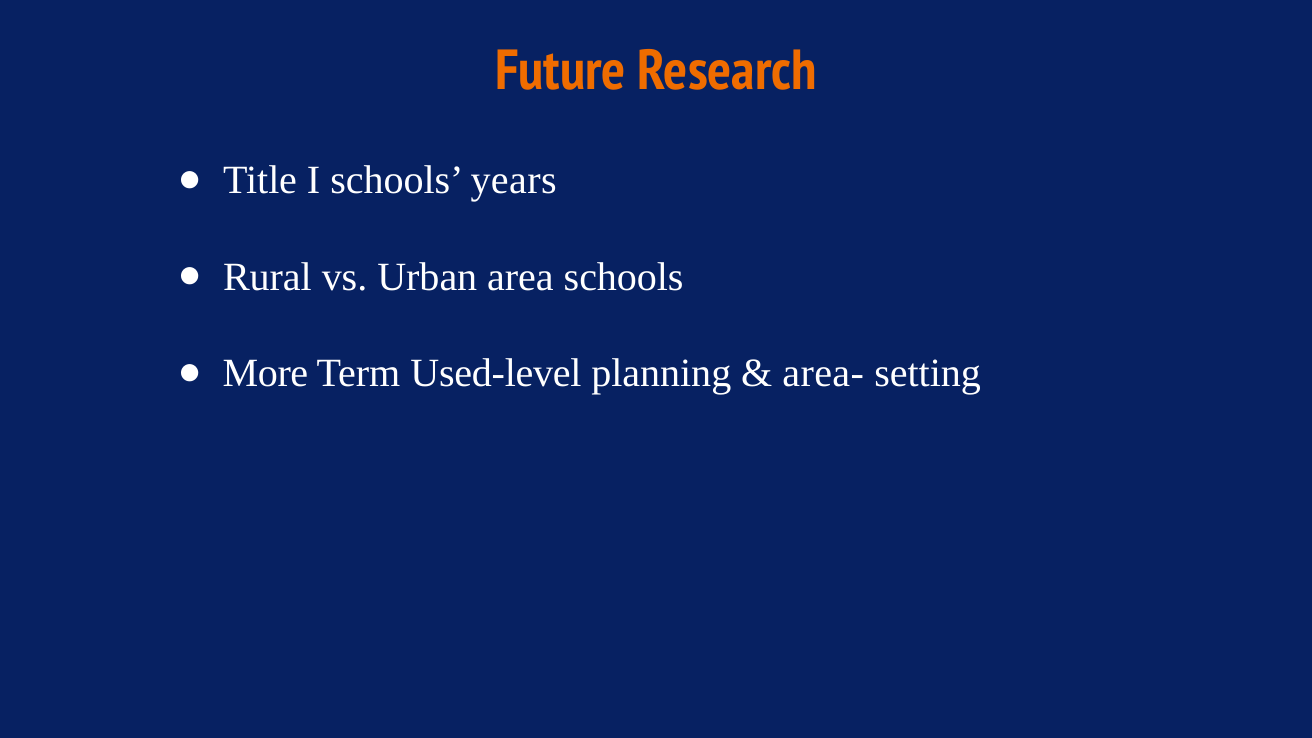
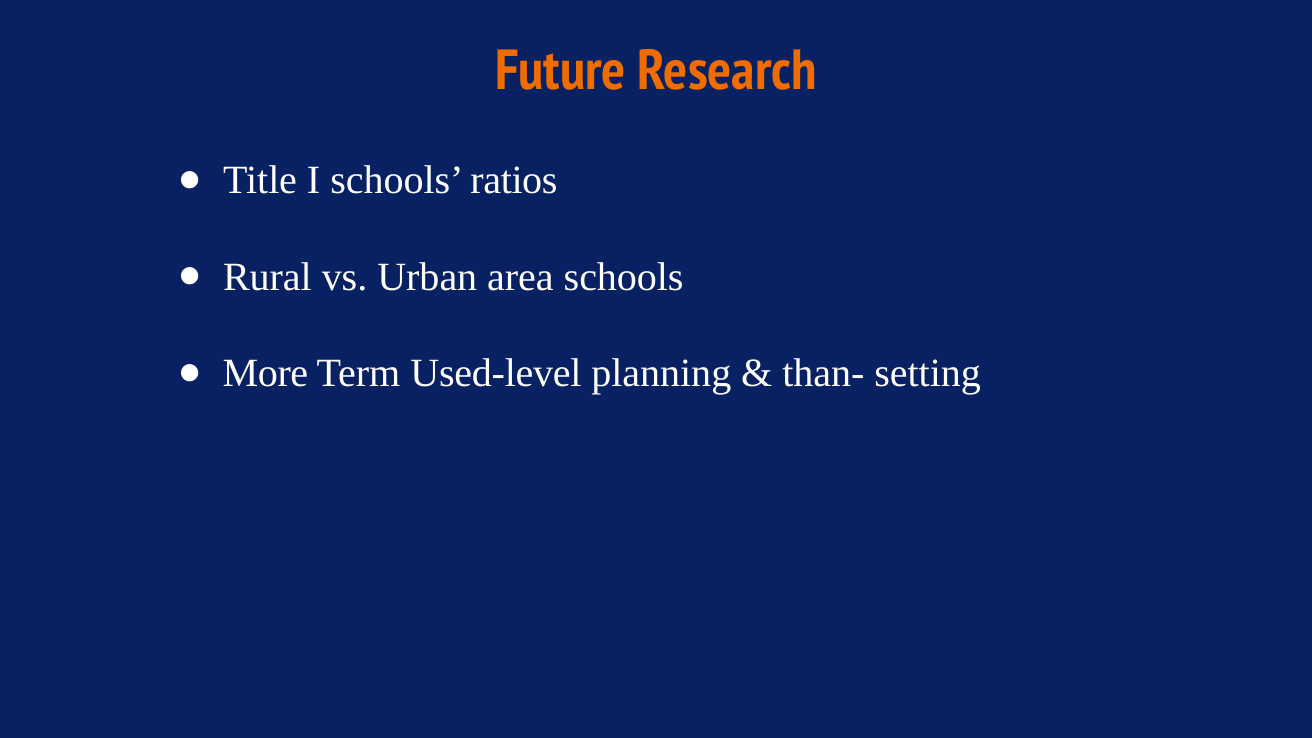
years: years -> ratios
area-: area- -> than-
